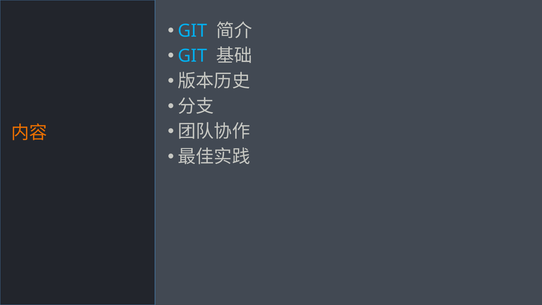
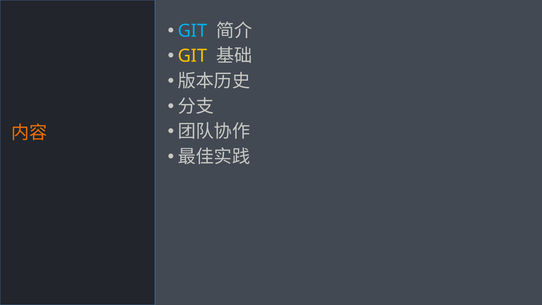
GIT at (192, 56) colour: light blue -> yellow
